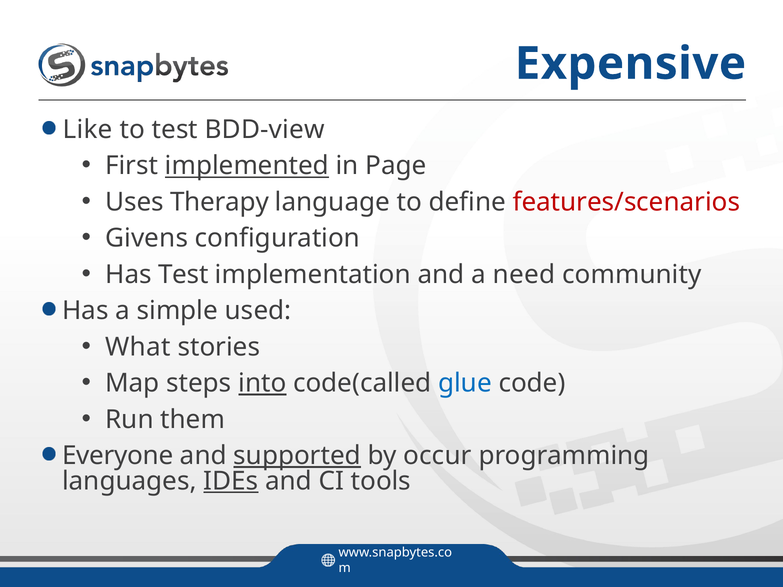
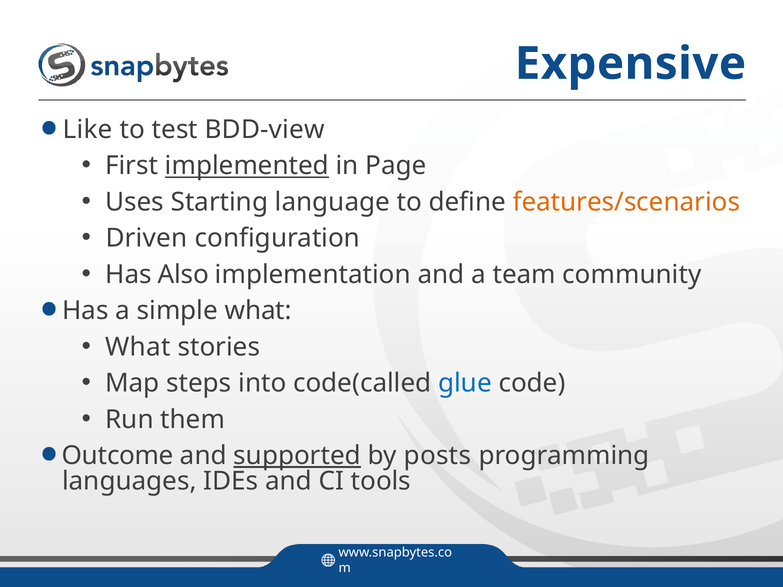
Therapy: Therapy -> Starting
features/scenarios colour: red -> orange
Givens: Givens -> Driven
Has Test: Test -> Also
need: need -> team
simple used: used -> what
into underline: present -> none
Everyone: Everyone -> Outcome
occur: occur -> posts
IDEs underline: present -> none
